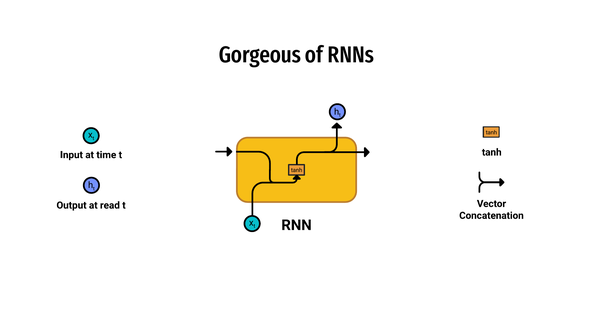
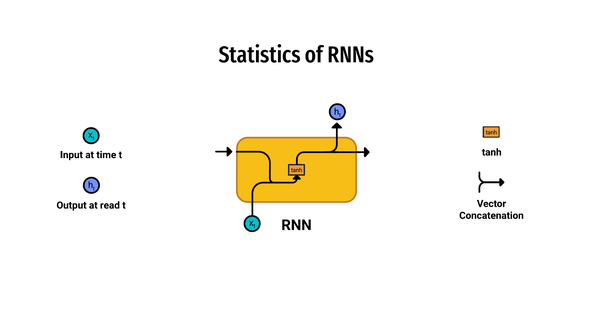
Gorgeous: Gorgeous -> Statistics
